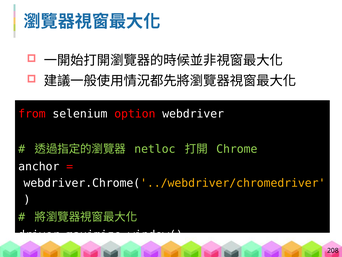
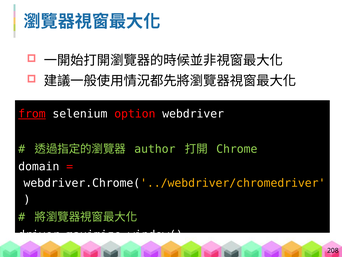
from underline: none -> present
netloc: netloc -> author
anchor: anchor -> domain
